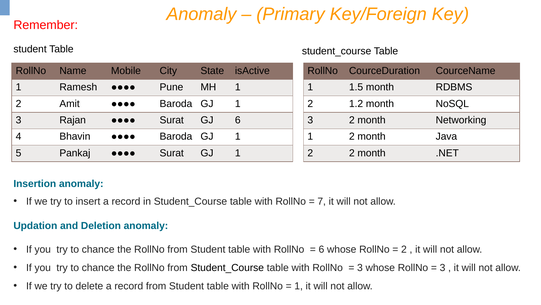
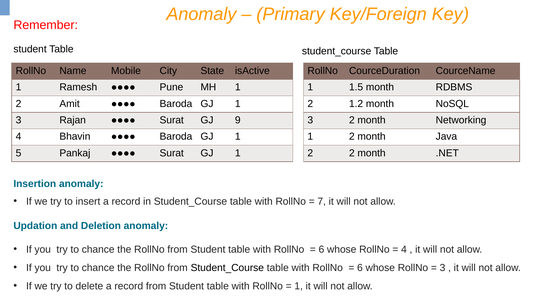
GJ 6: 6 -> 9
2 at (404, 249): 2 -> 4
3 at (360, 267): 3 -> 6
